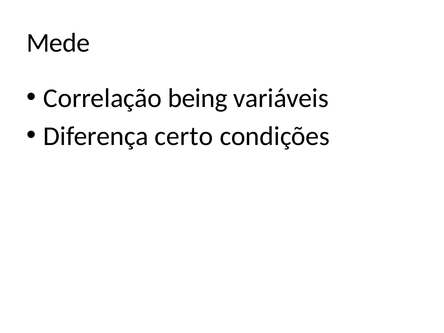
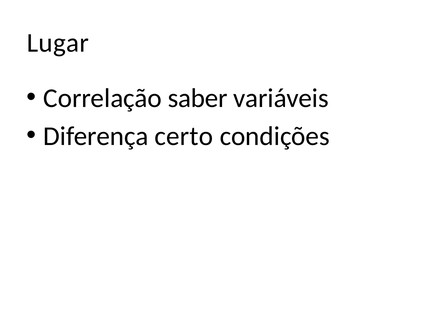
Mede: Mede -> Lugar
being: being -> saber
